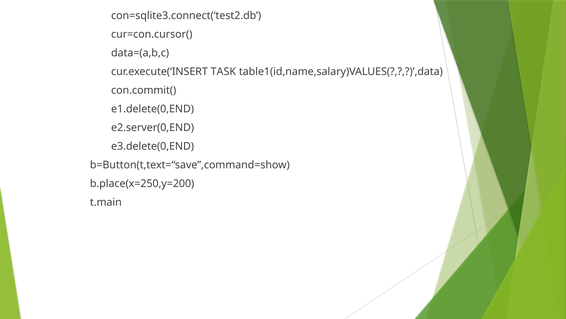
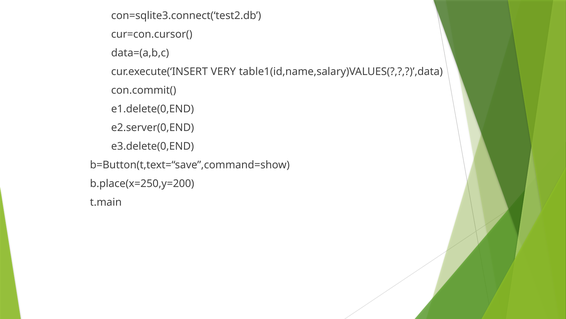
TASK: TASK -> VERY
